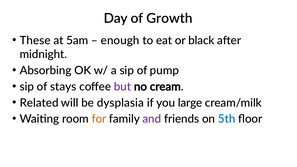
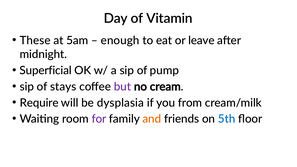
Growth: Growth -> Vitamin
black: black -> leave
Absorbing: Absorbing -> Superficial
Related: Related -> Require
large: large -> from
for colour: orange -> purple
and colour: purple -> orange
